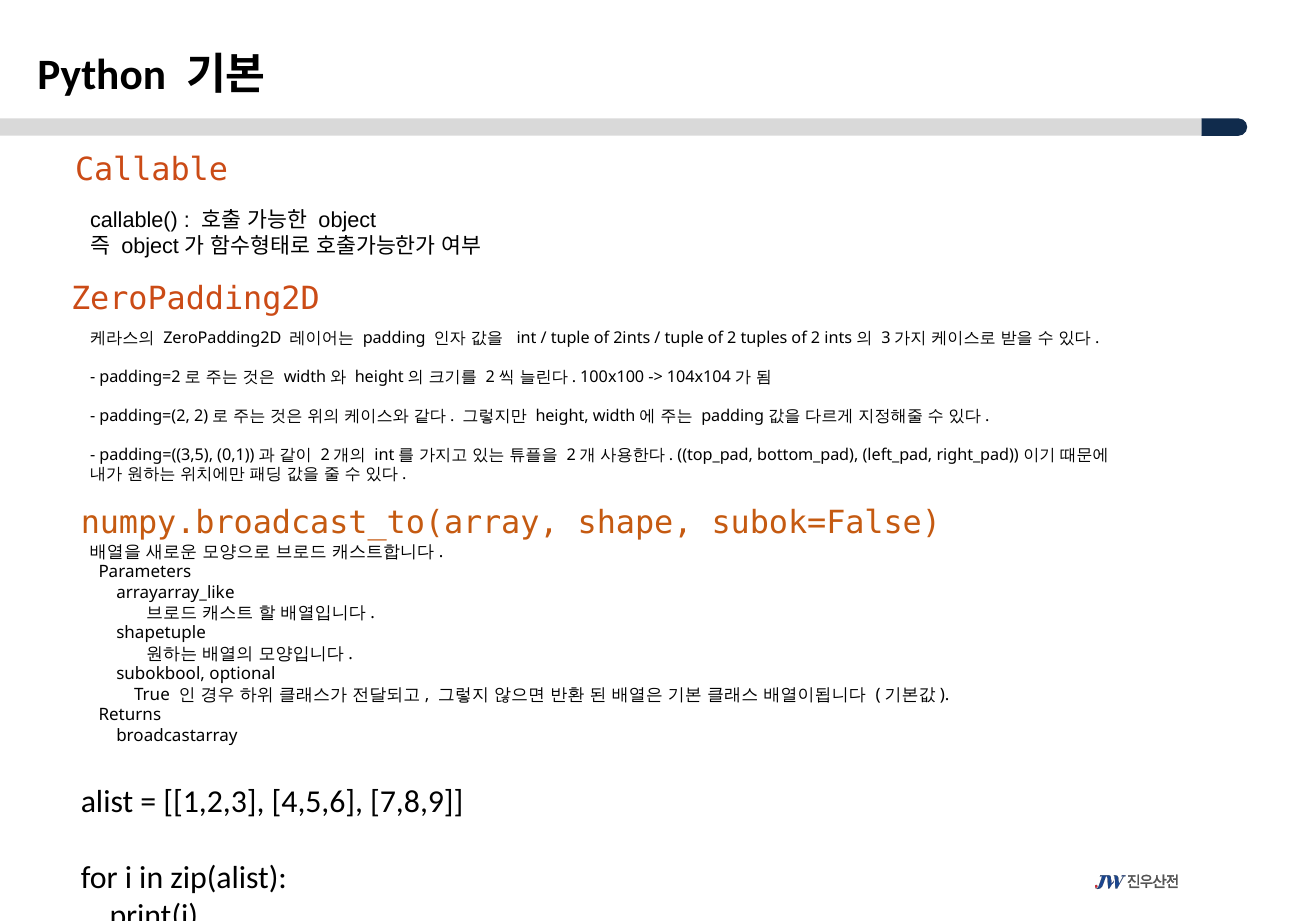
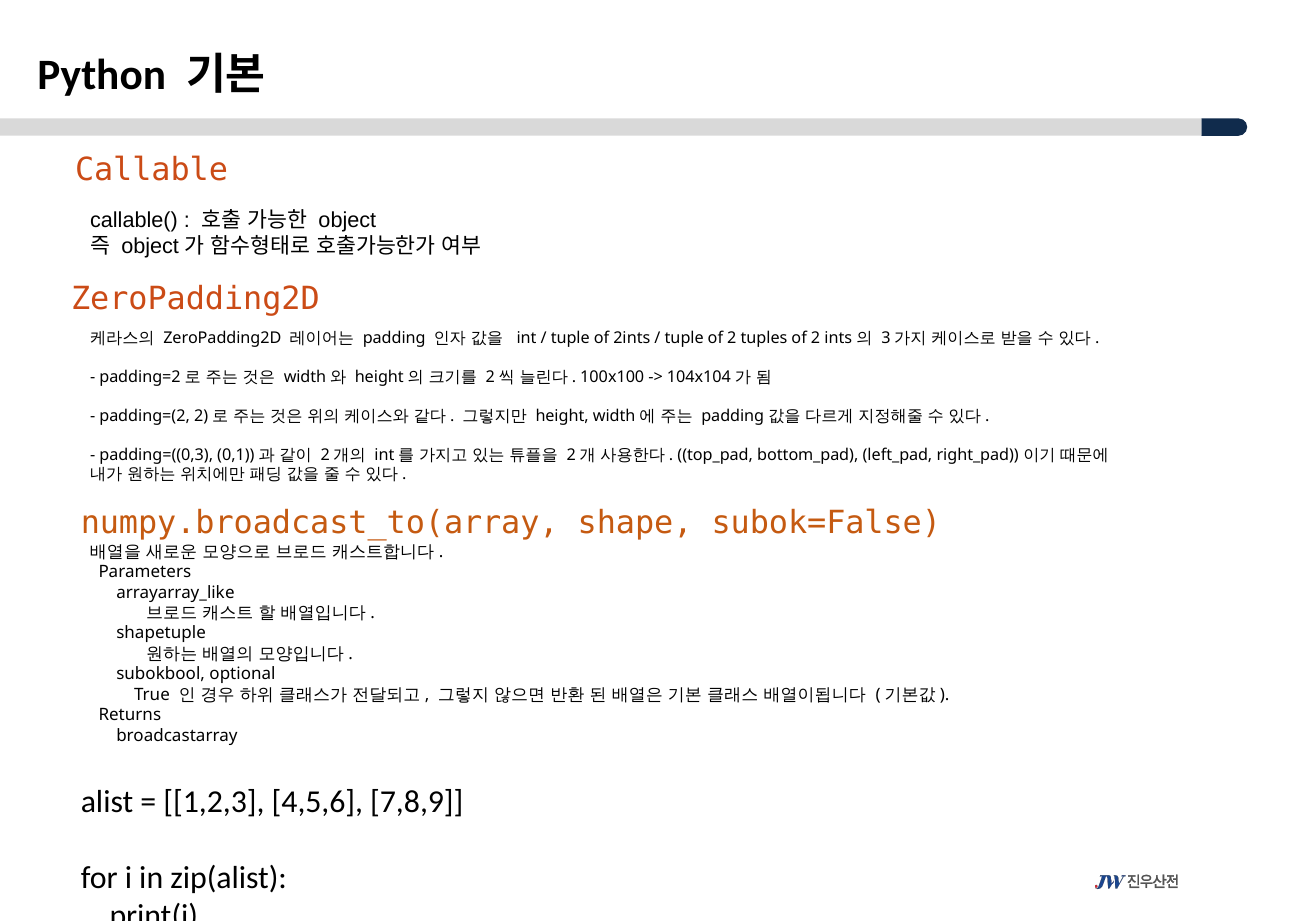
padding=((3,5: padding=((3,5 -> padding=((0,3
